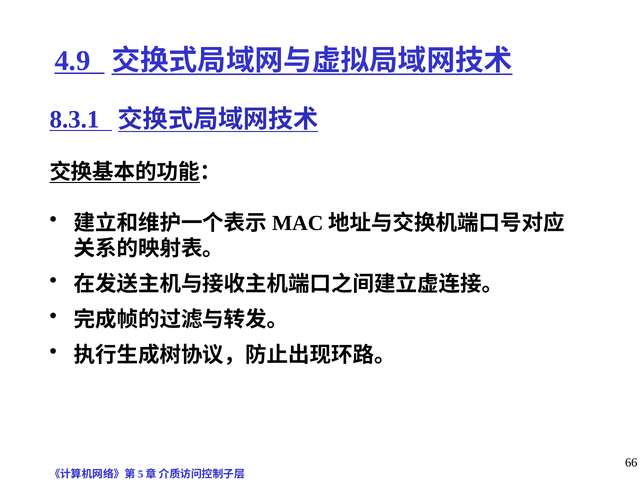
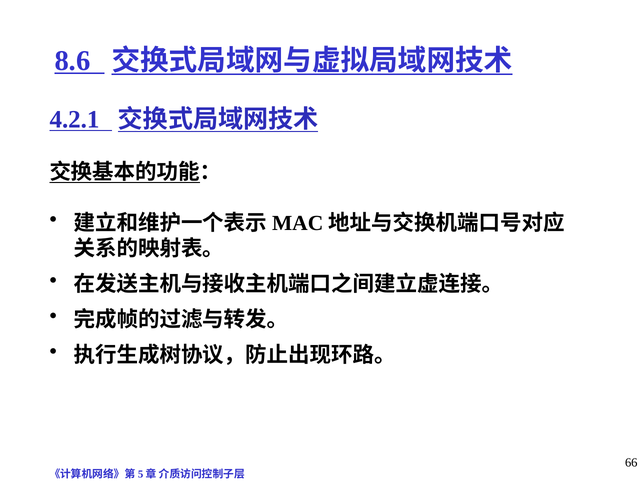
4.9: 4.9 -> 8.6
8.3.1: 8.3.1 -> 4.2.1
